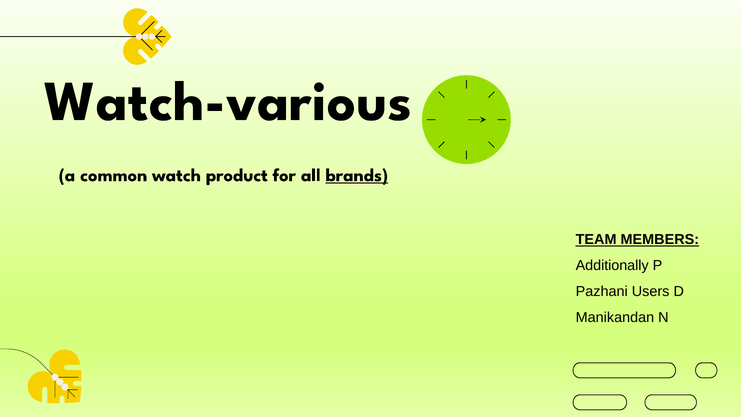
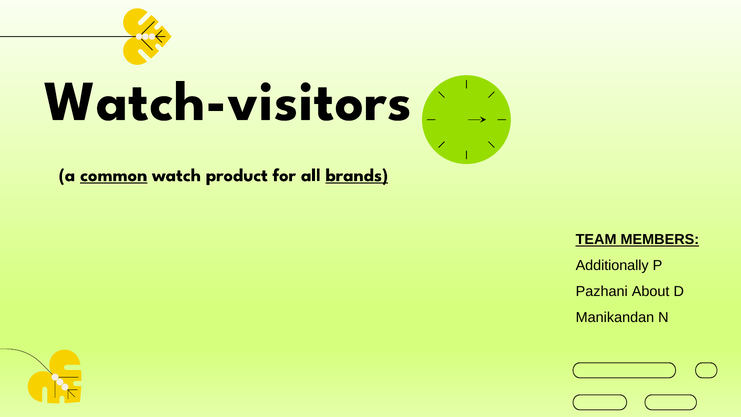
Watch-various: Watch-various -> Watch-visitors
common underline: none -> present
Users: Users -> About
